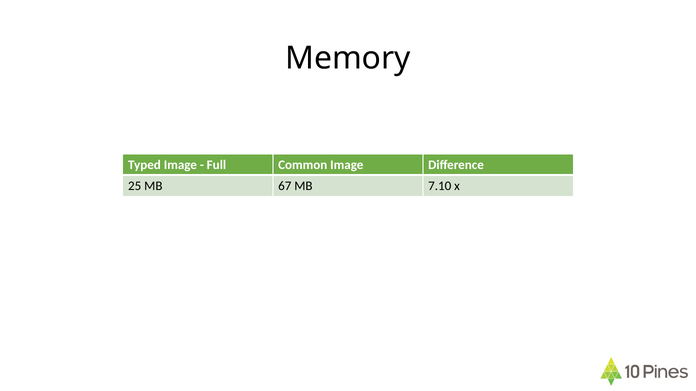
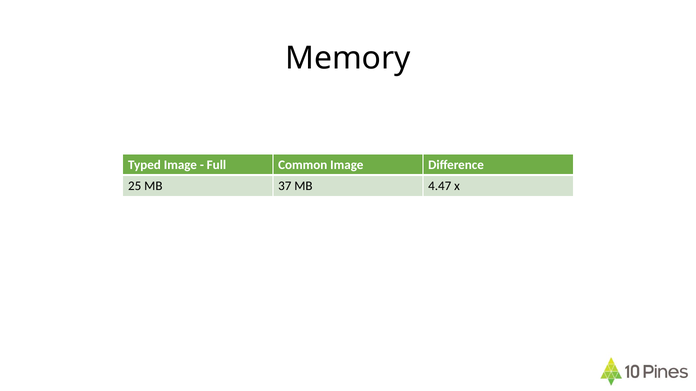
67: 67 -> 37
7.10: 7.10 -> 4.47
